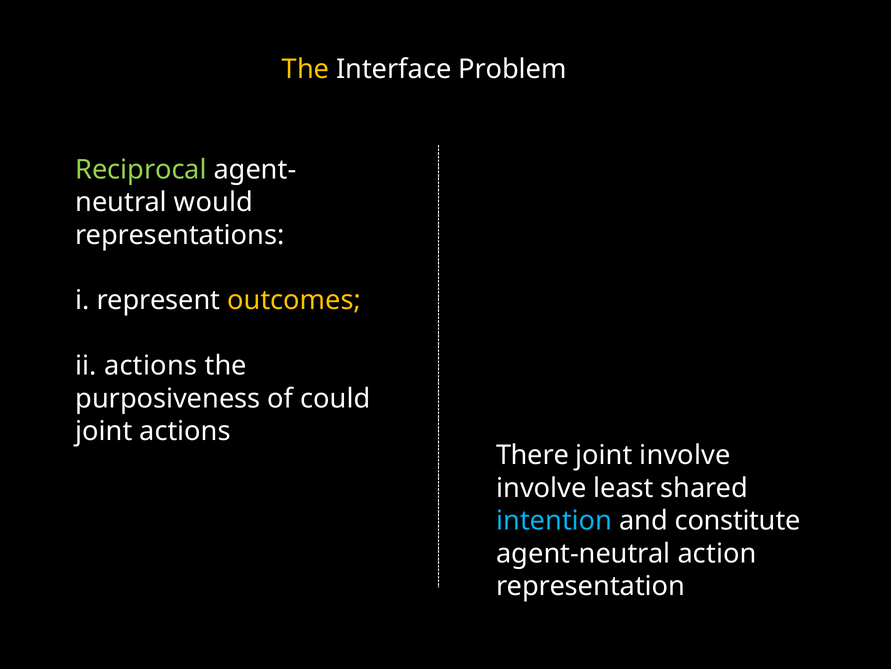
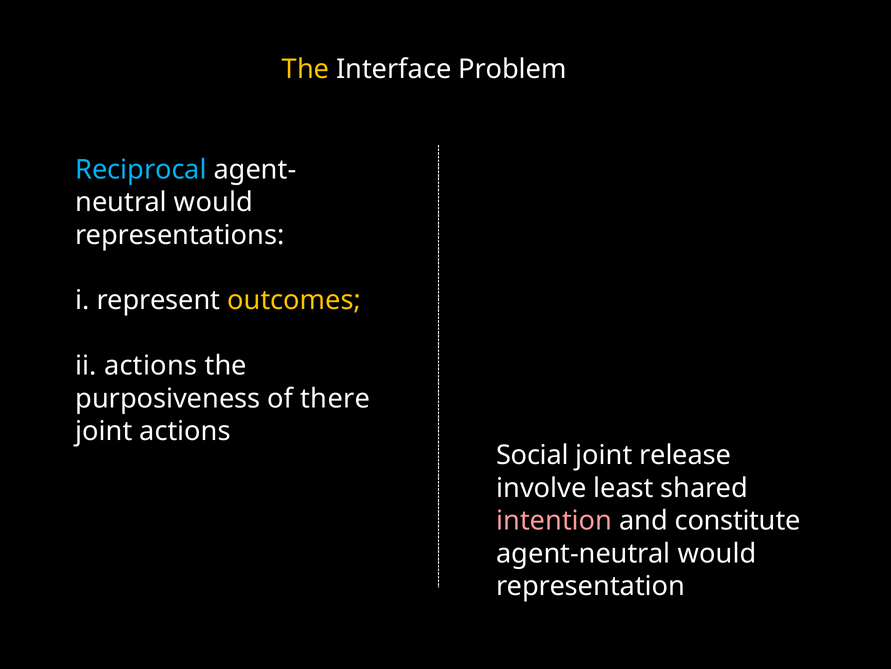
Reciprocal colour: light green -> light blue
could: could -> there
There: There -> Social
joint involve: involve -> release
intention colour: light blue -> pink
agent-neutral action: action -> would
